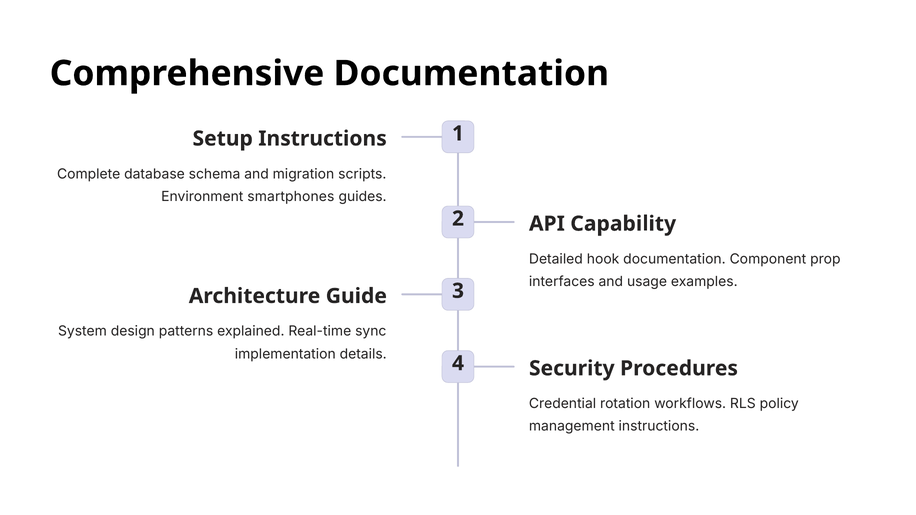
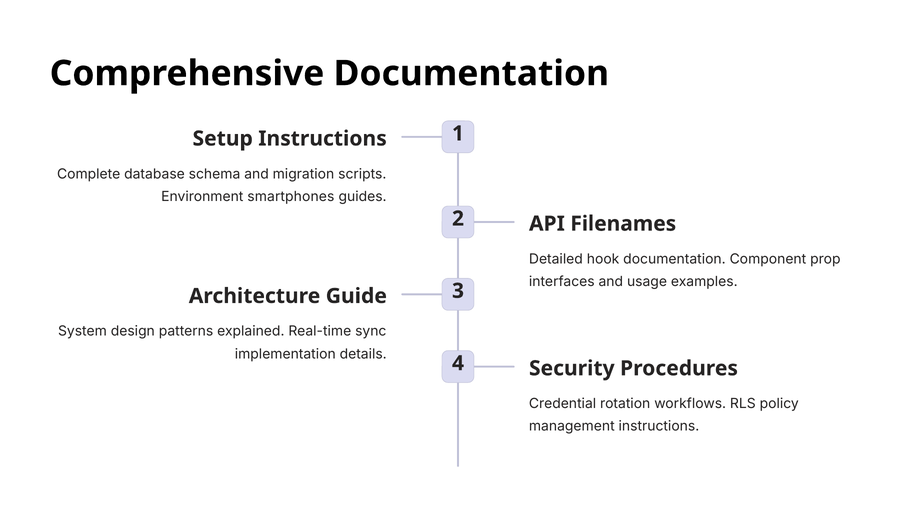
Capability: Capability -> Filenames
